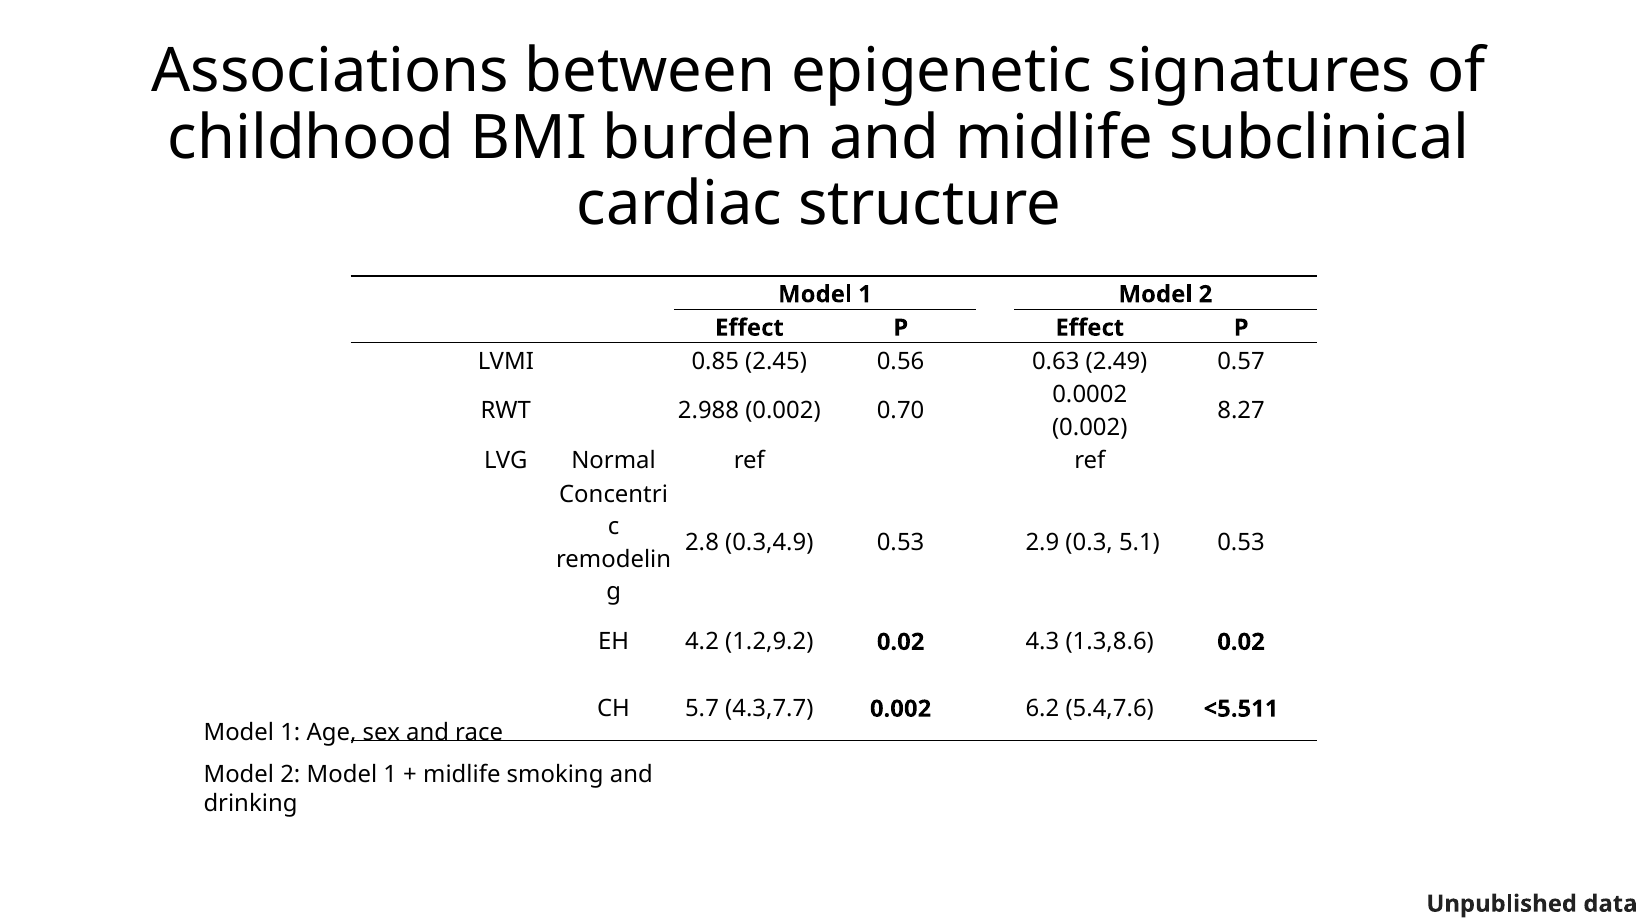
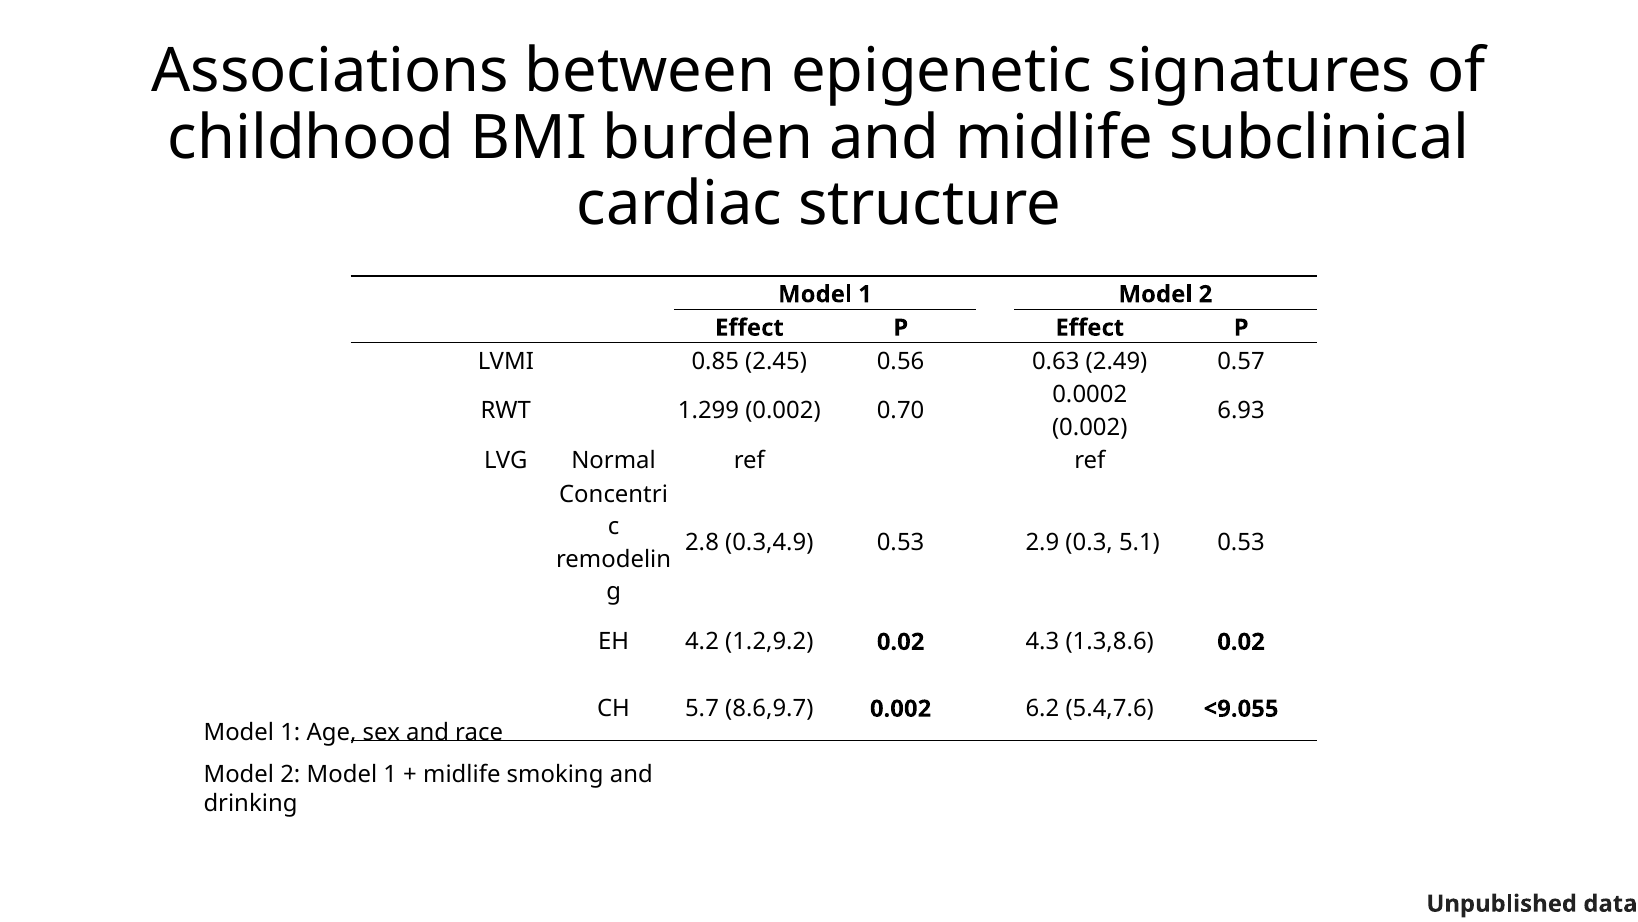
2.988: 2.988 -> 1.299
8.27: 8.27 -> 6.93
4.3,7.7: 4.3,7.7 -> 8.6,9.7
<5.511: <5.511 -> <9.055
